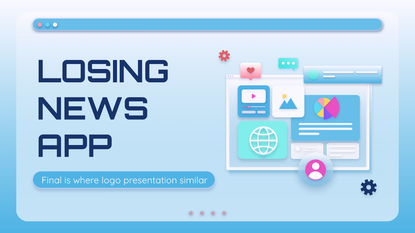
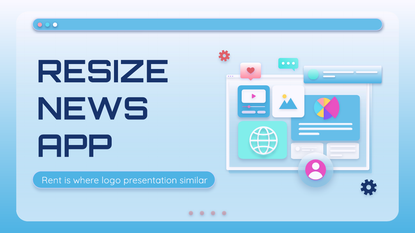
LOSING: LOSING -> RESIZE
Final: Final -> Rent
